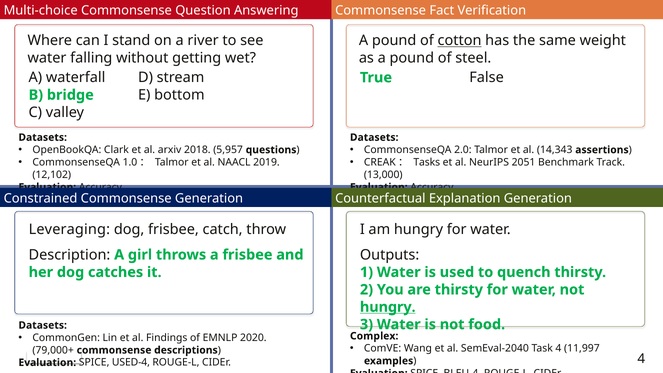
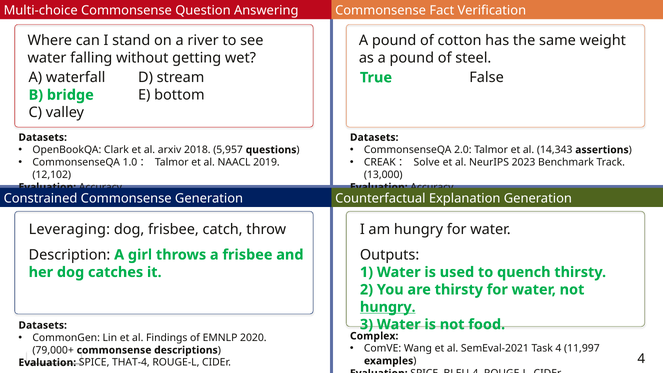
cotton underline: present -> none
Tasks: Tasks -> Solve
2051: 2051 -> 2023
SemEval-2040: SemEval-2040 -> SemEval-2021
USED-4: USED-4 -> THAT-4
